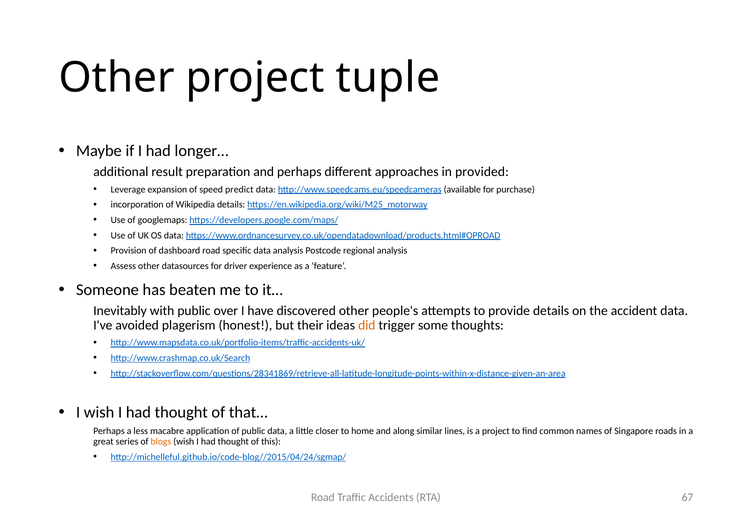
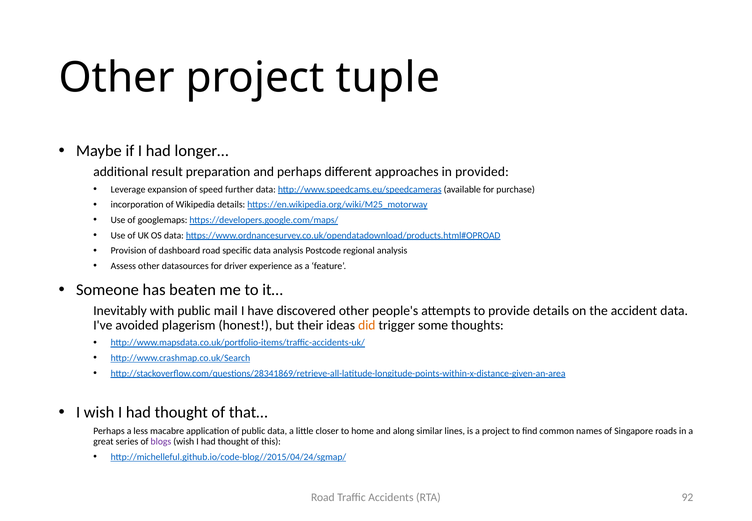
predict: predict -> further
over: over -> mail
blogs colour: orange -> purple
67: 67 -> 92
